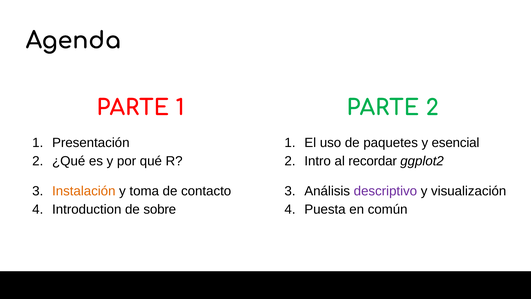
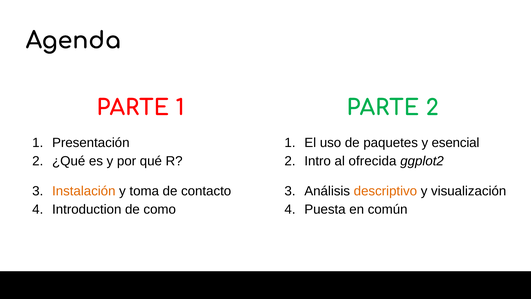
recordar: recordar -> ofrecida
descriptivo colour: purple -> orange
sobre: sobre -> como
